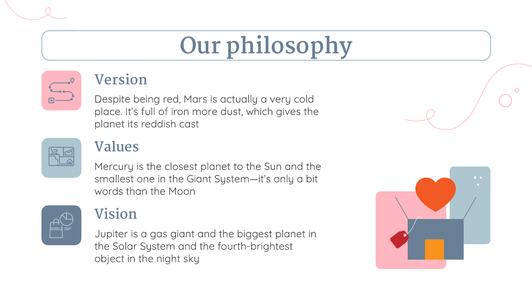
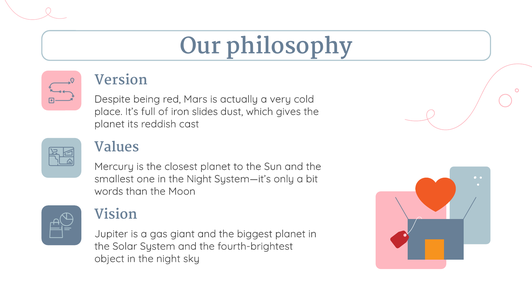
more: more -> slides
one in the Giant: Giant -> Night
